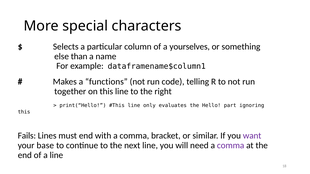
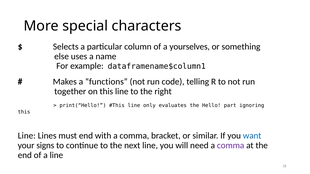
than: than -> uses
Fails at (27, 136): Fails -> Line
want colour: purple -> blue
base: base -> signs
